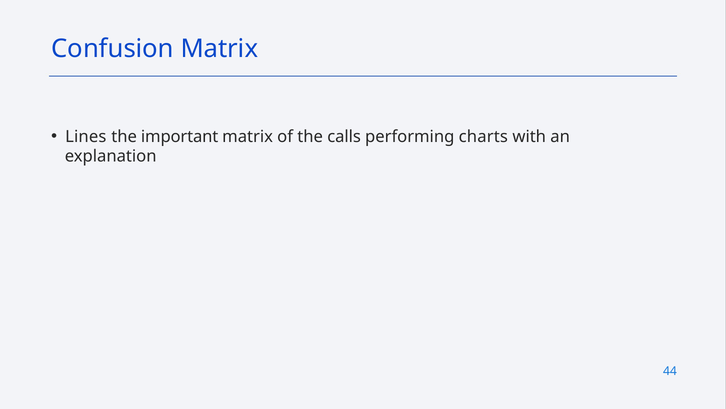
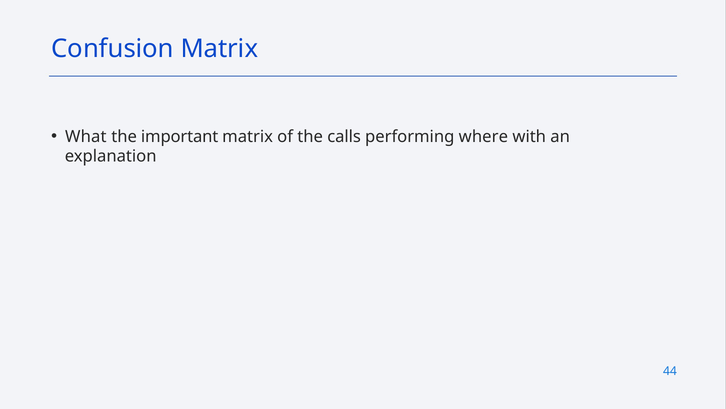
Lines: Lines -> What
charts: charts -> where
